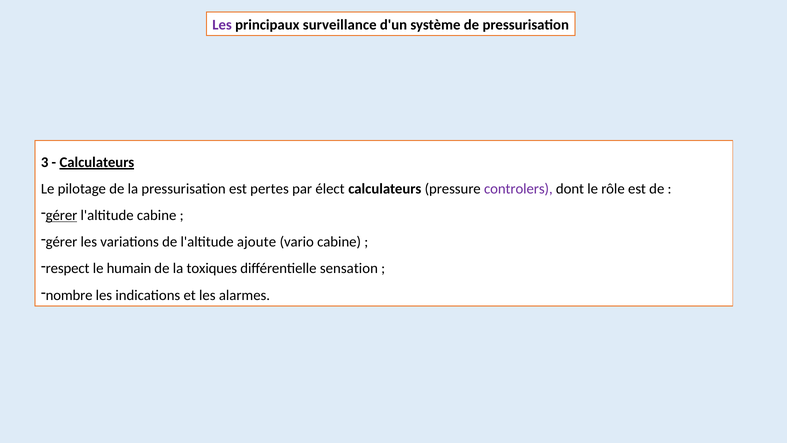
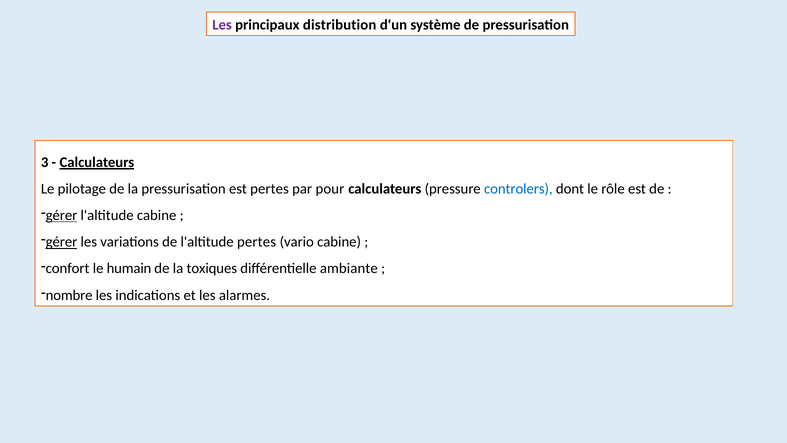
surveillance: surveillance -> distribution
élect: élect -> pour
controlers colour: purple -> blue
gérer at (61, 242) underline: none -> present
l'altitude ajoute: ajoute -> pertes
respect: respect -> confort
sensation: sensation -> ambiante
